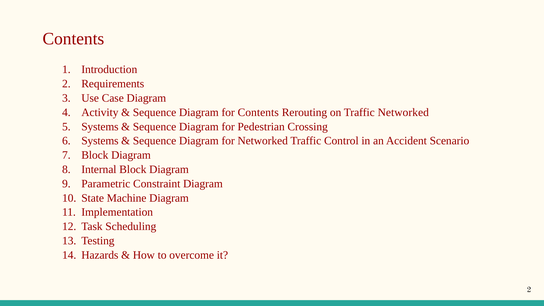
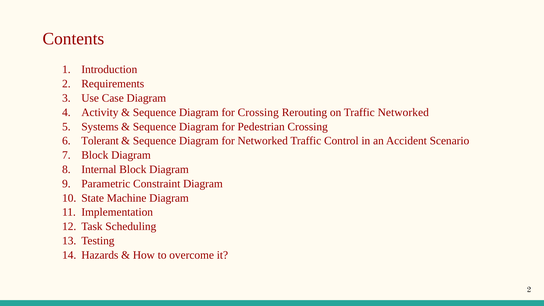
for Contents: Contents -> Crossing
Systems at (100, 141): Systems -> Tolerant
